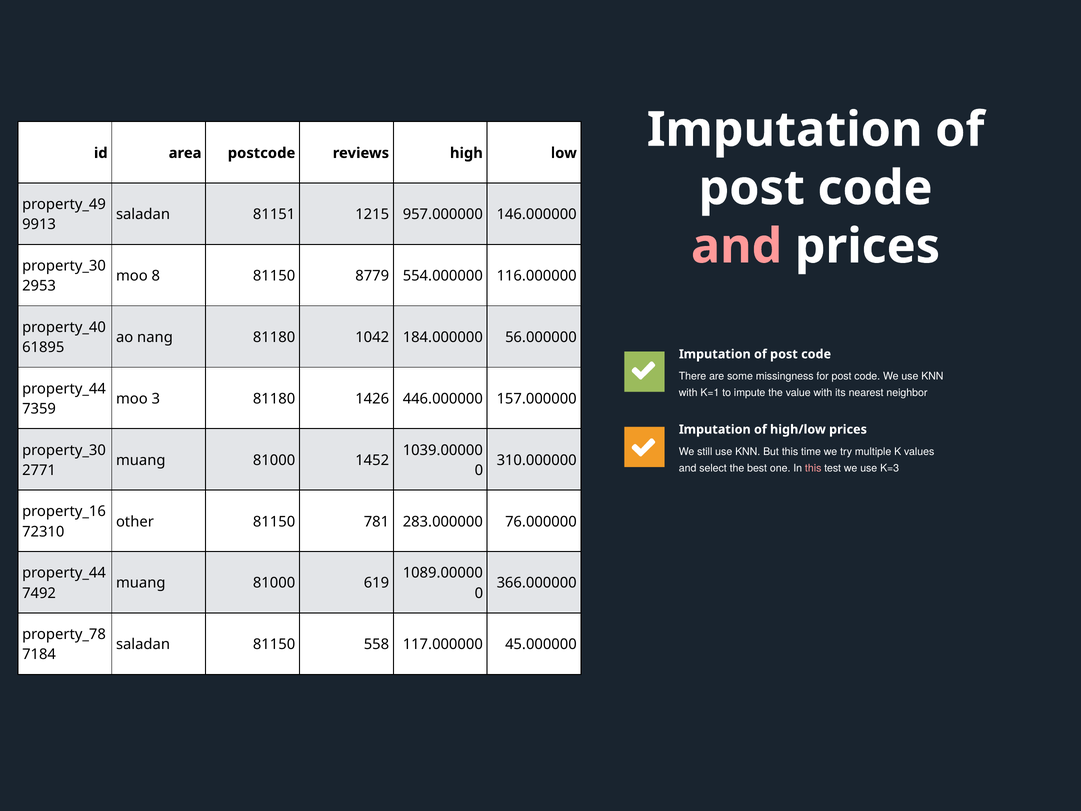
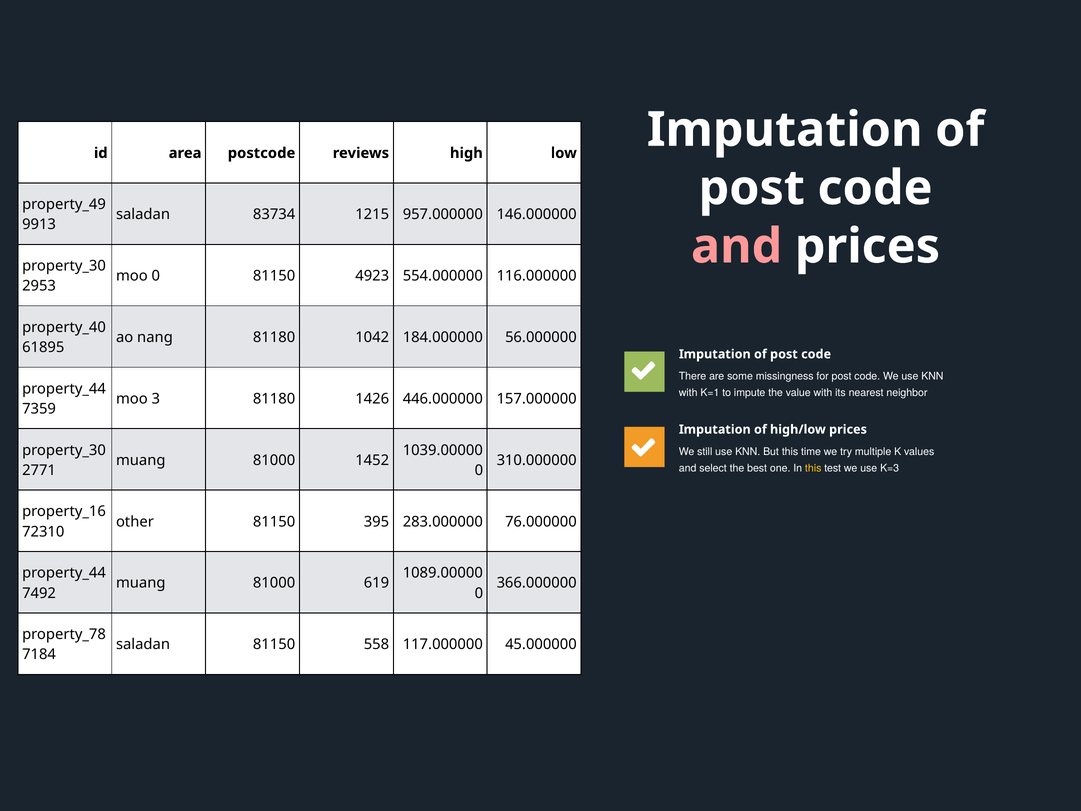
81151: 81151 -> 83734
moo 8: 8 -> 0
8779: 8779 -> 4923
this at (813, 468) colour: pink -> yellow
781: 781 -> 395
